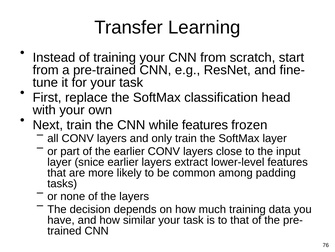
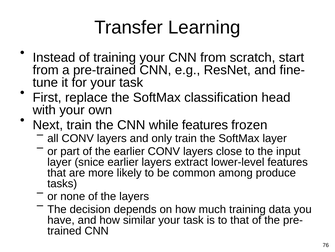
padding: padding -> produce
